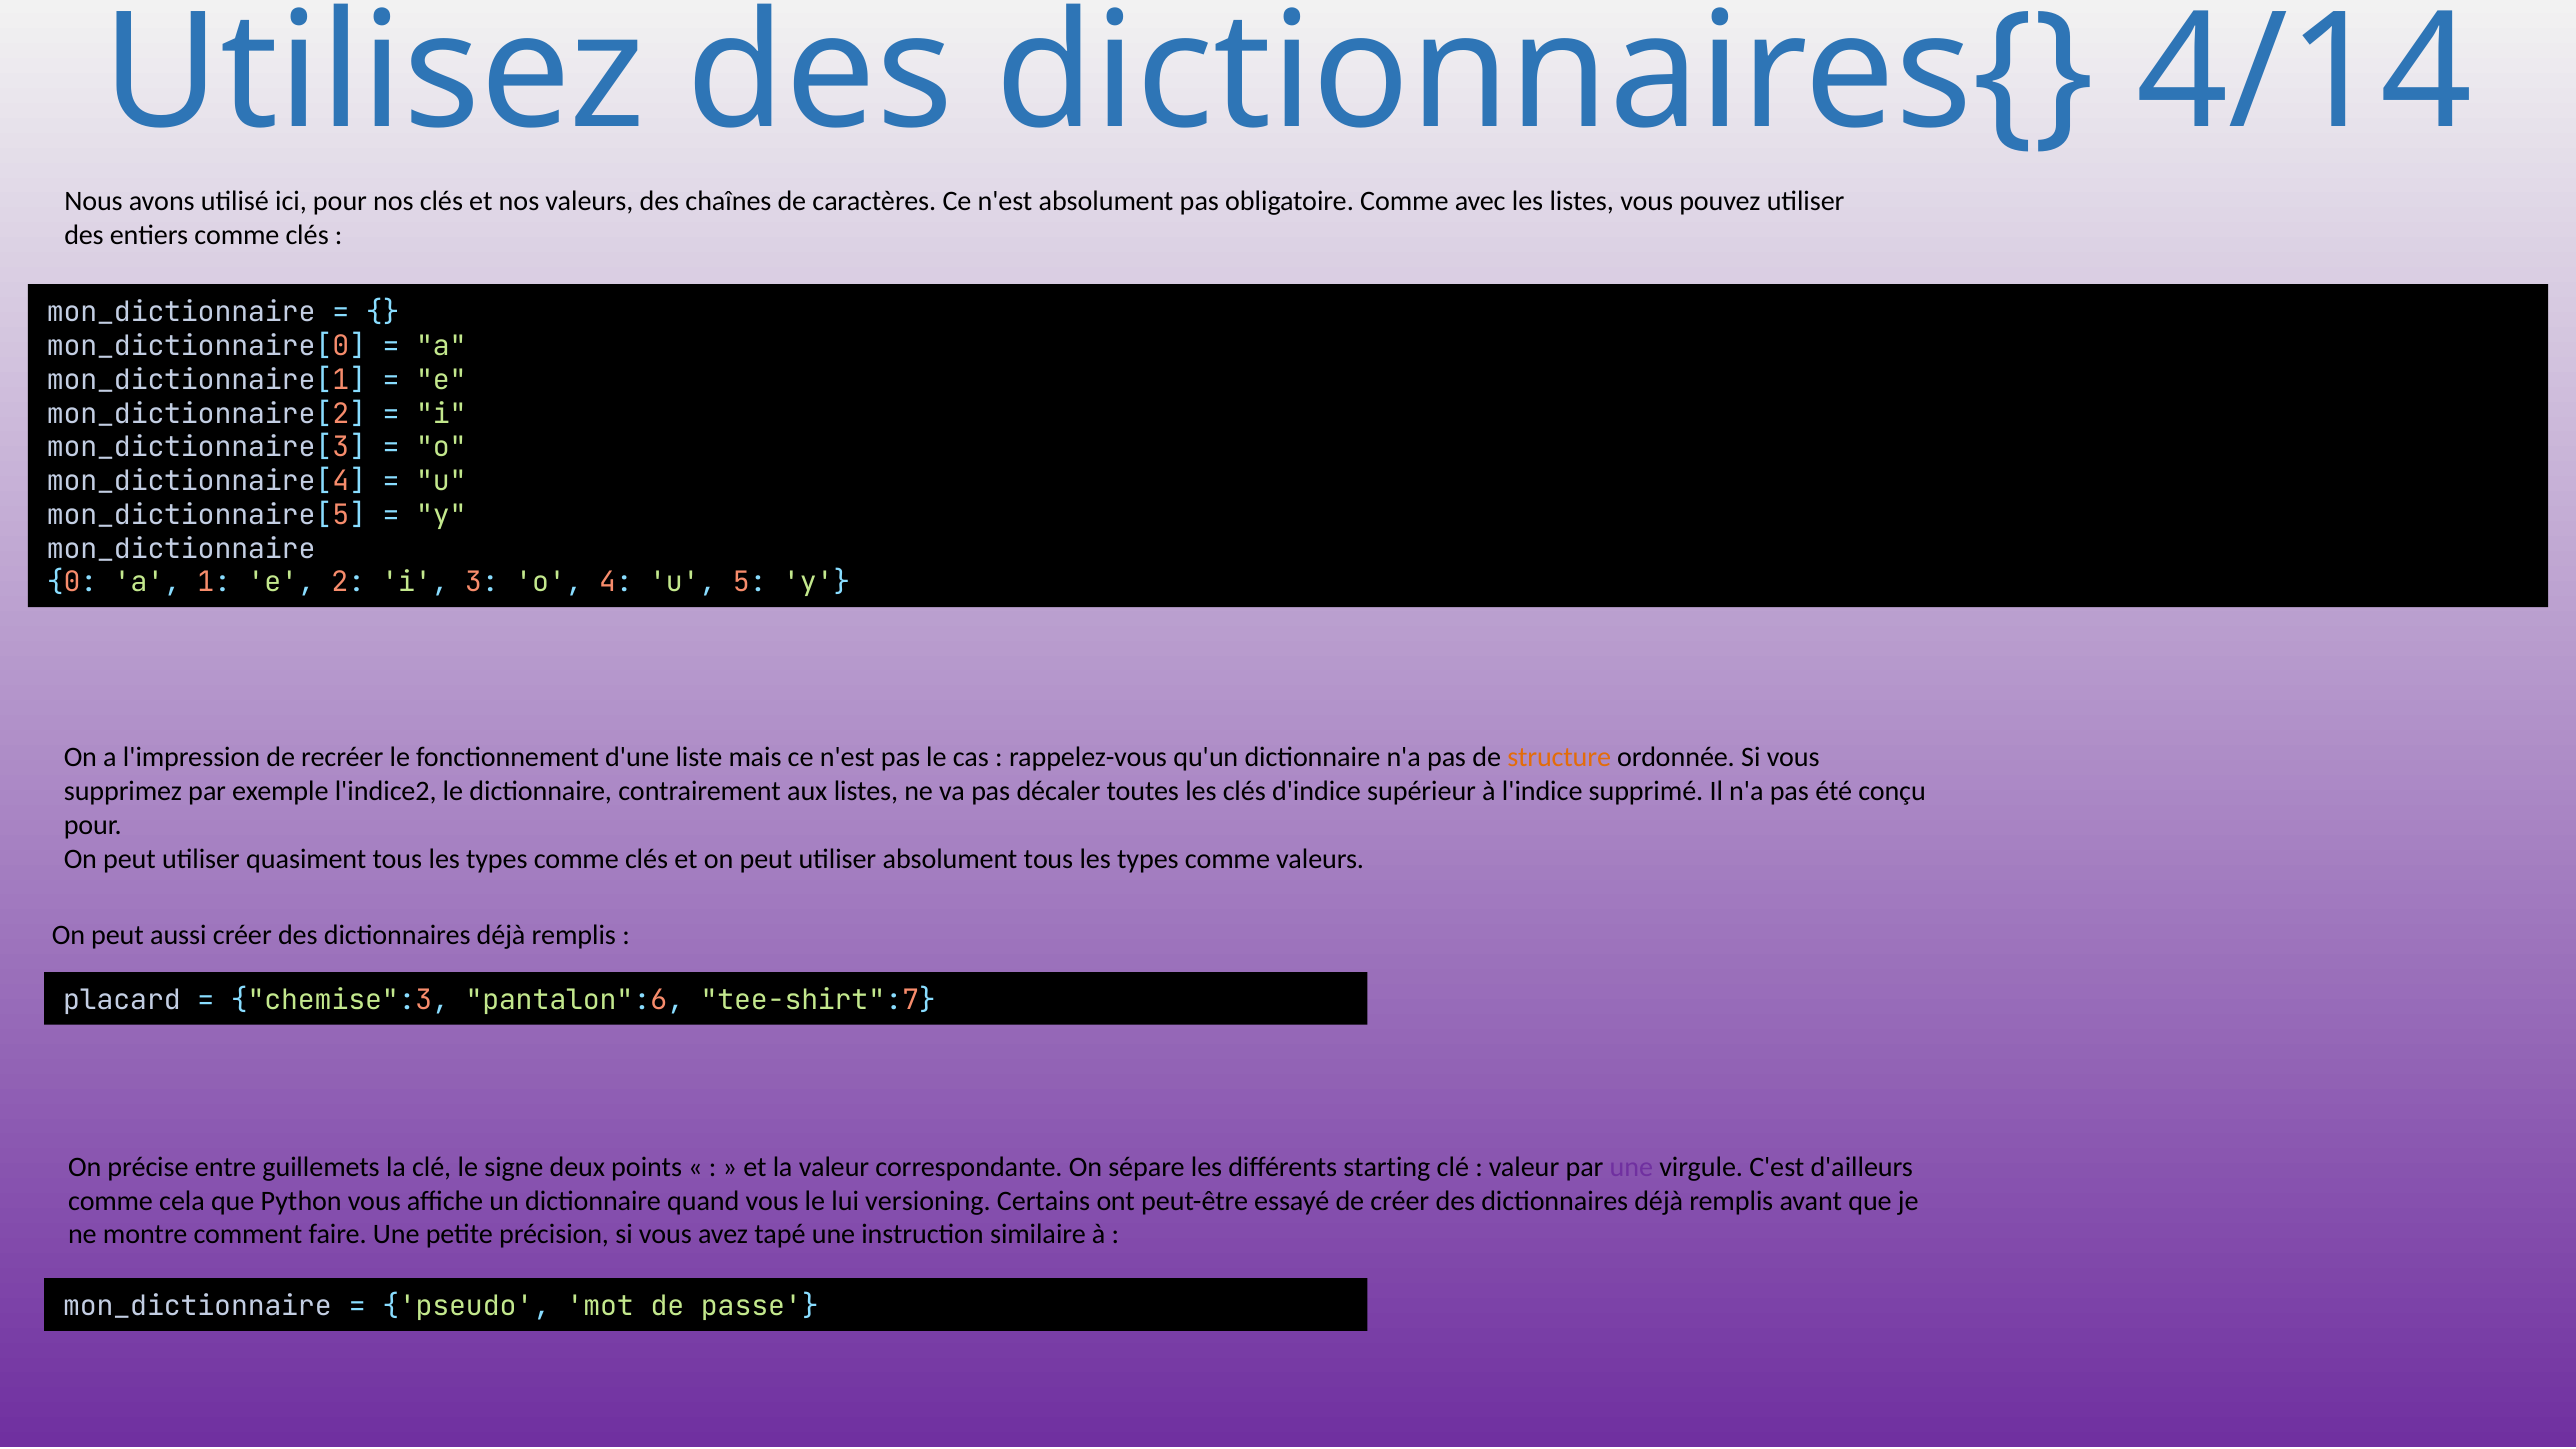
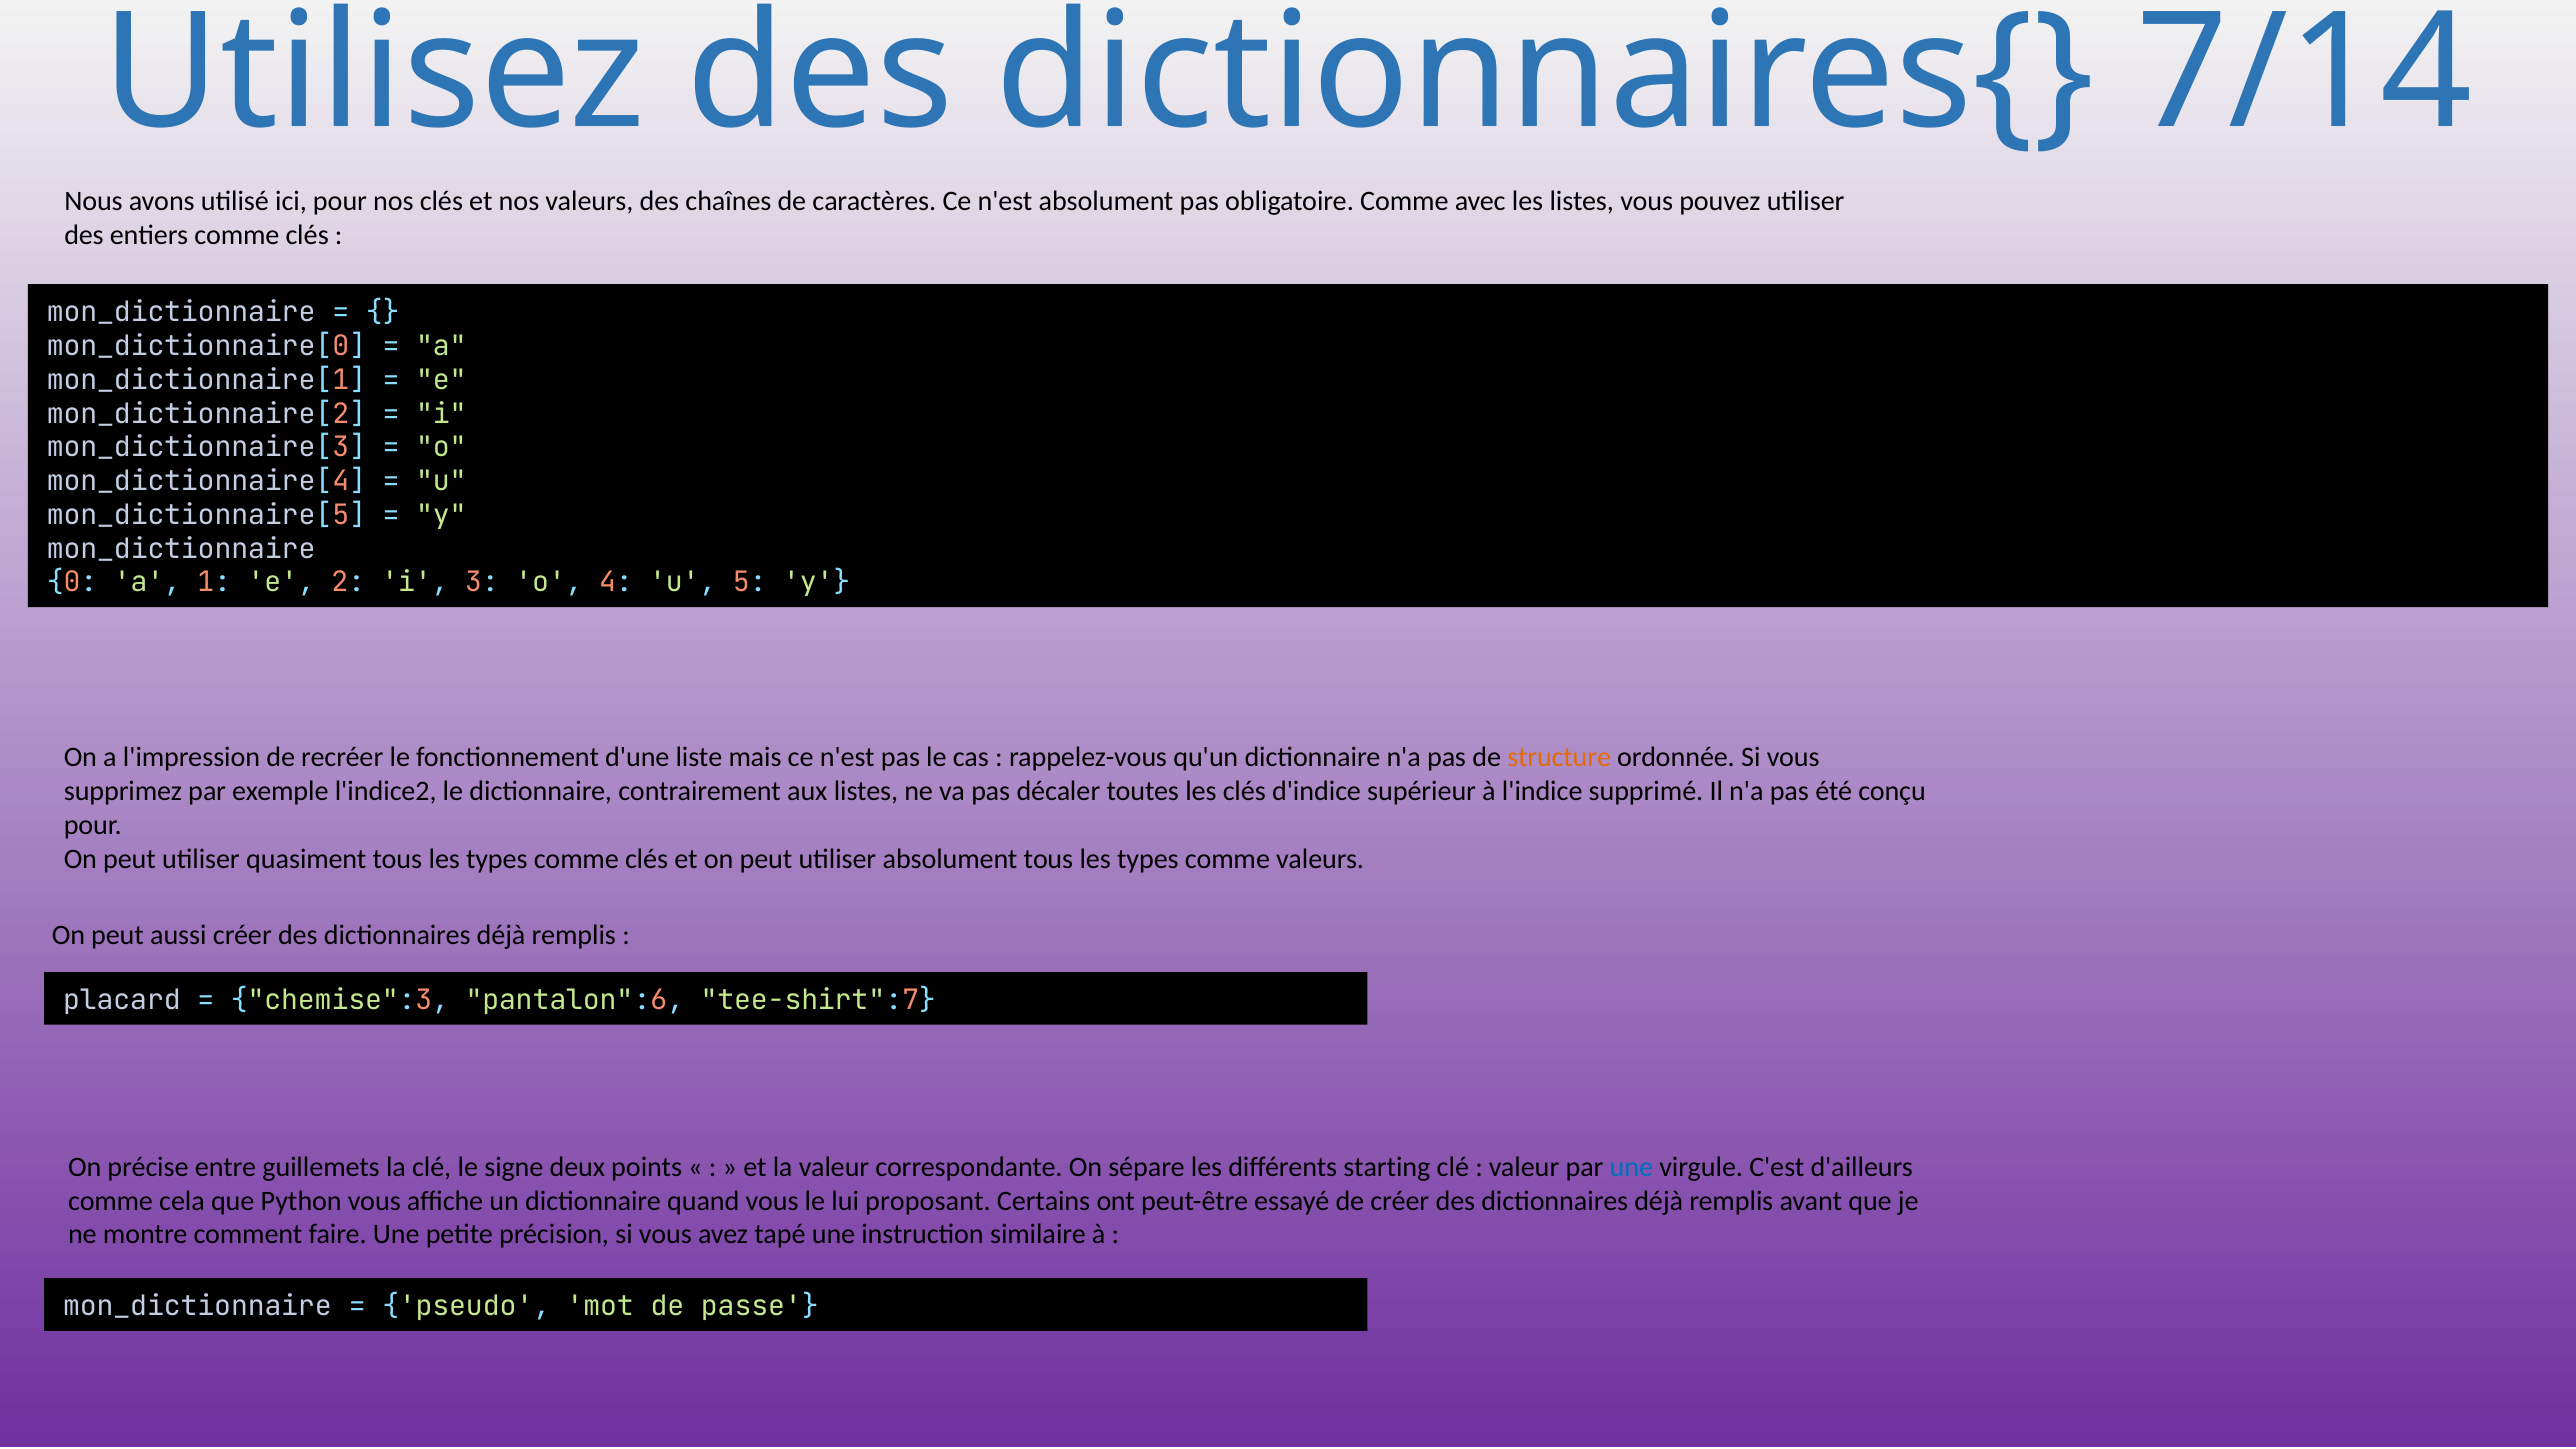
4/14: 4/14 -> 7/14
une at (1631, 1167) colour: purple -> blue
versioning: versioning -> proposant
